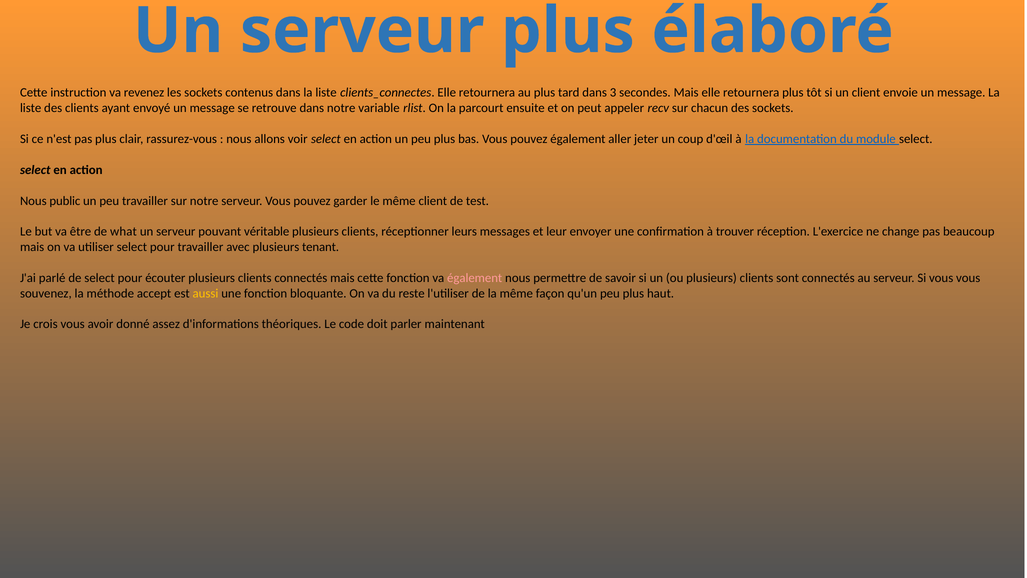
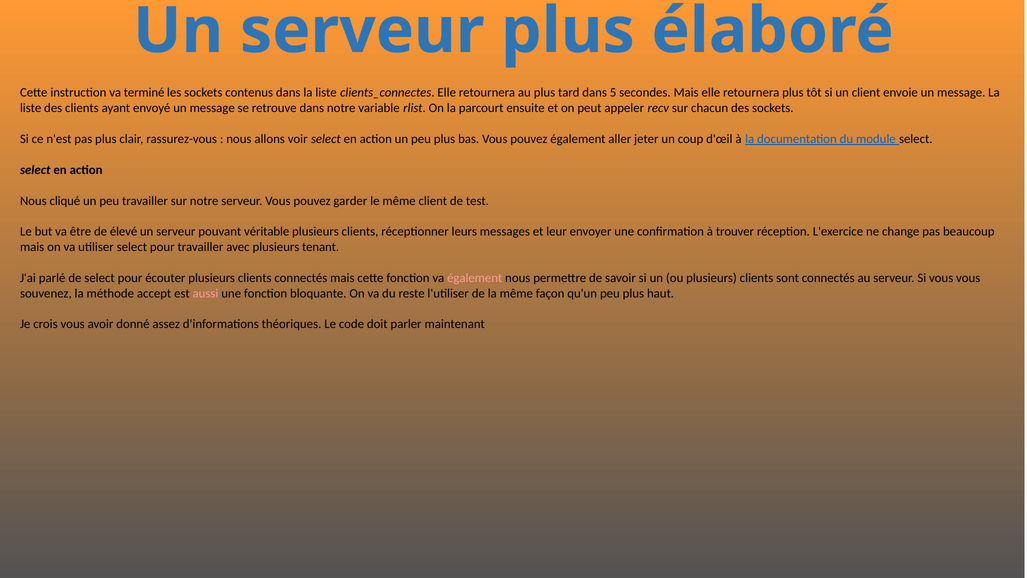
revenez: revenez -> terminé
3: 3 -> 5
public: public -> cliqué
what: what -> élevé
aussi colour: yellow -> pink
